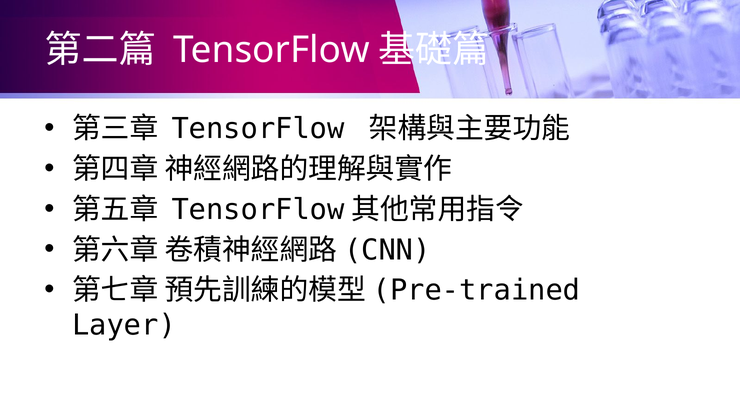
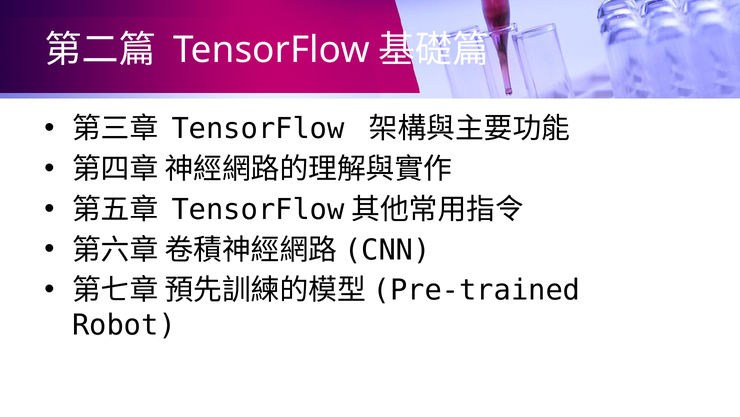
Layer: Layer -> Robot
